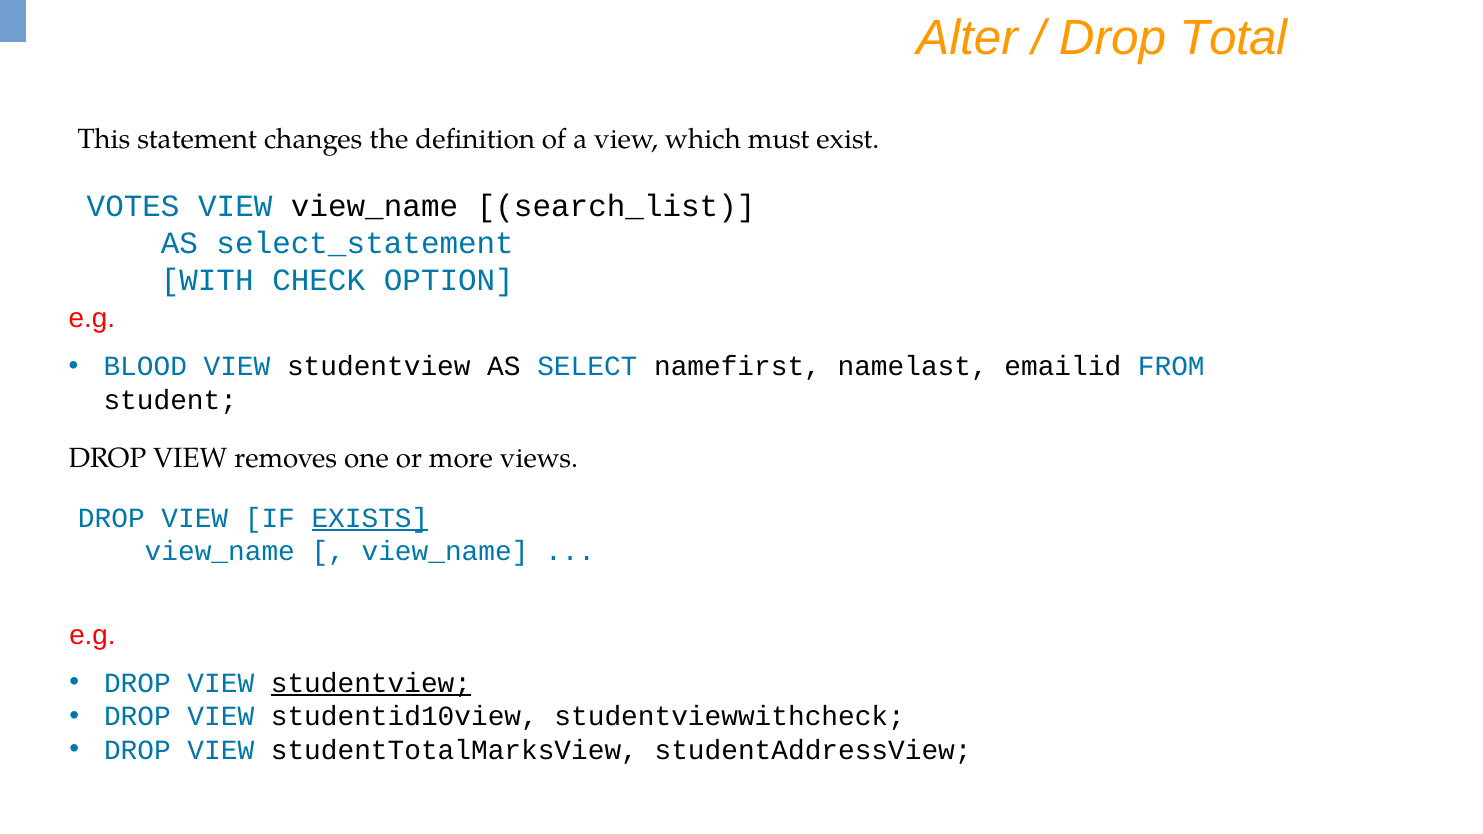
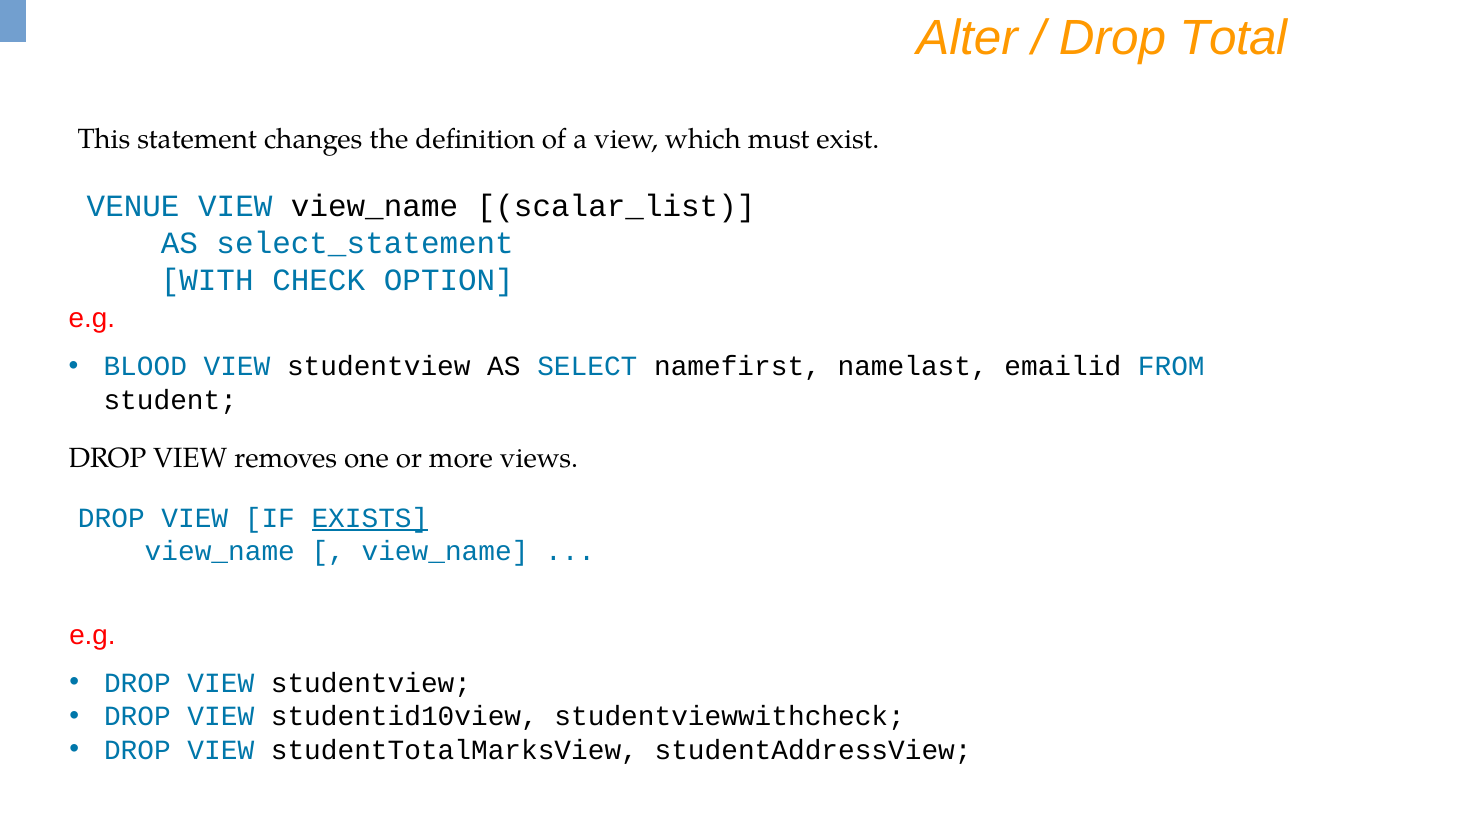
VOTES: VOTES -> VENUE
search_list: search_list -> scalar_list
studentview at (371, 683) underline: present -> none
